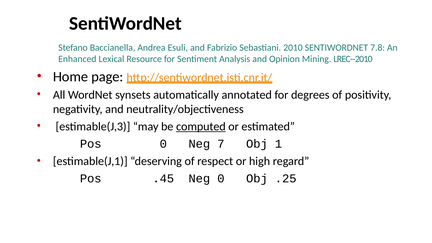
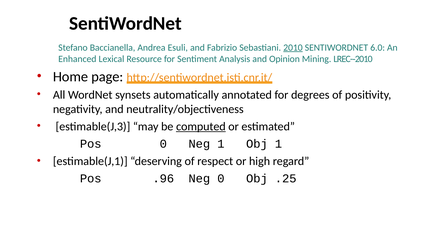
2010 at (293, 48) underline: none -> present
7.8: 7.8 -> 6.0
Neg 7: 7 -> 1
.45: .45 -> .96
